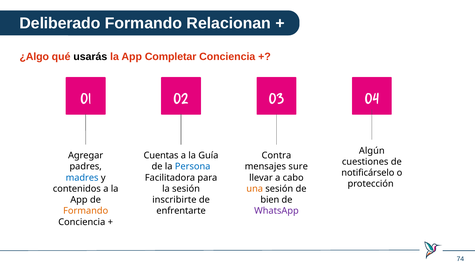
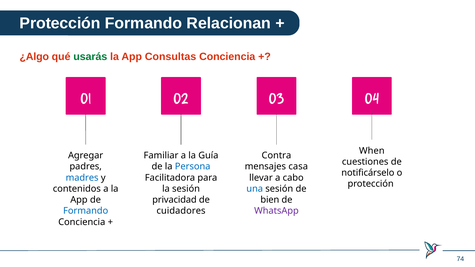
Deliberado at (60, 23): Deliberado -> Protección
usarás colour: black -> green
Completar: Completar -> Consultas
Algún: Algún -> When
Cuentas: Cuentas -> Familiar
sure: sure -> casa
una colour: orange -> blue
inscribirte: inscribirte -> privacidad
Formando at (86, 211) colour: orange -> blue
enfrentarte: enfrentarte -> cuidadores
